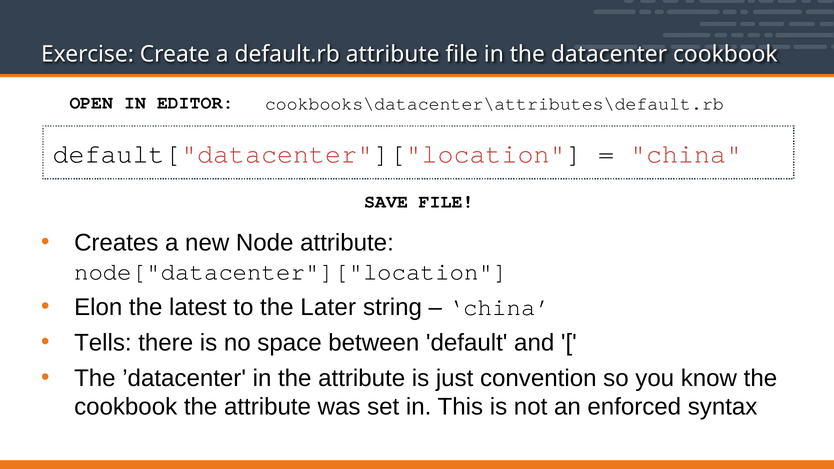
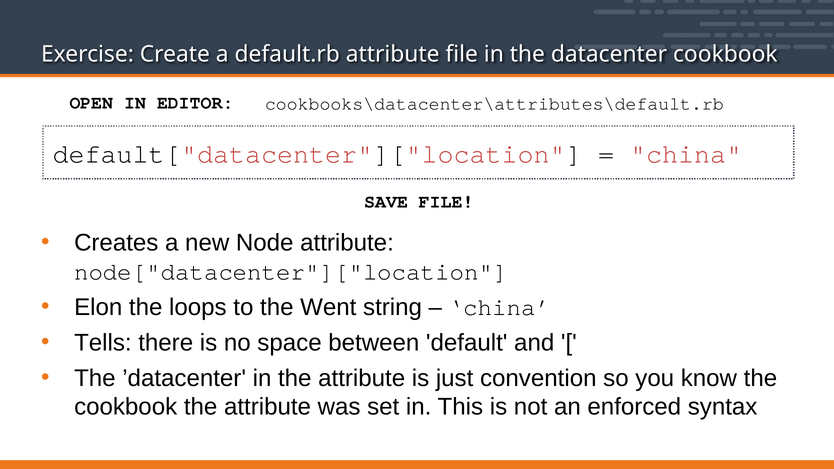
latest: latest -> loops
Later: Later -> Went
